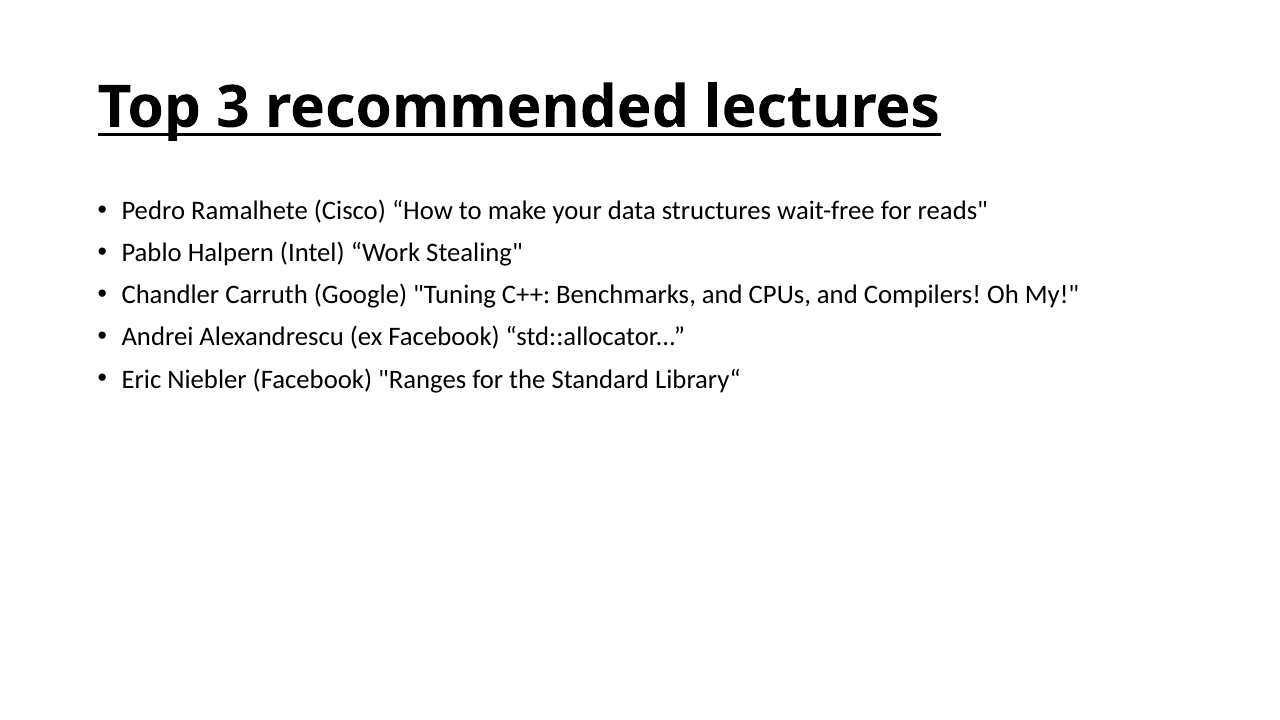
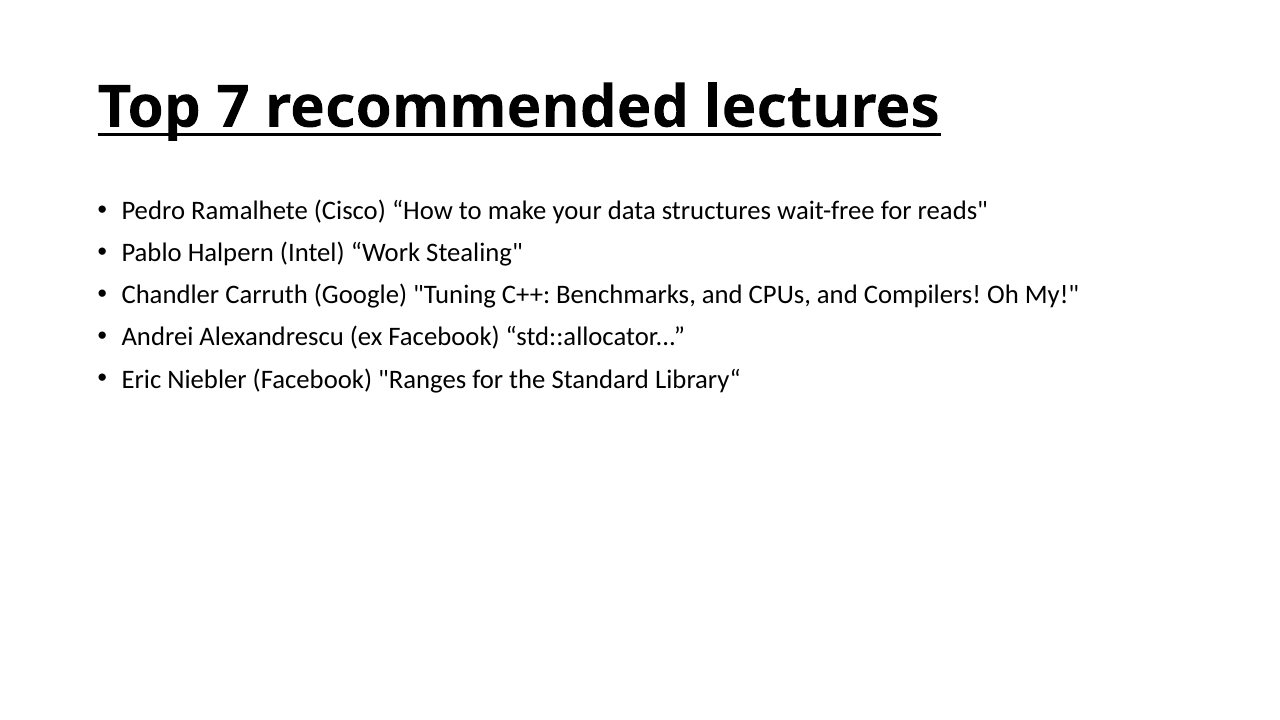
3: 3 -> 7
